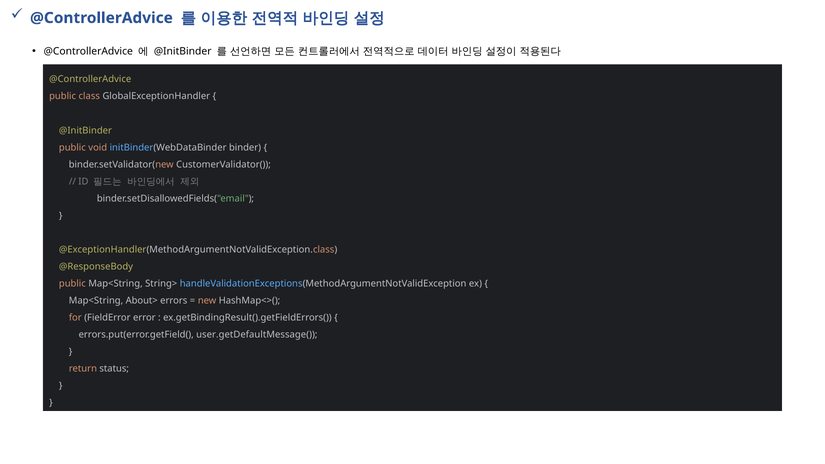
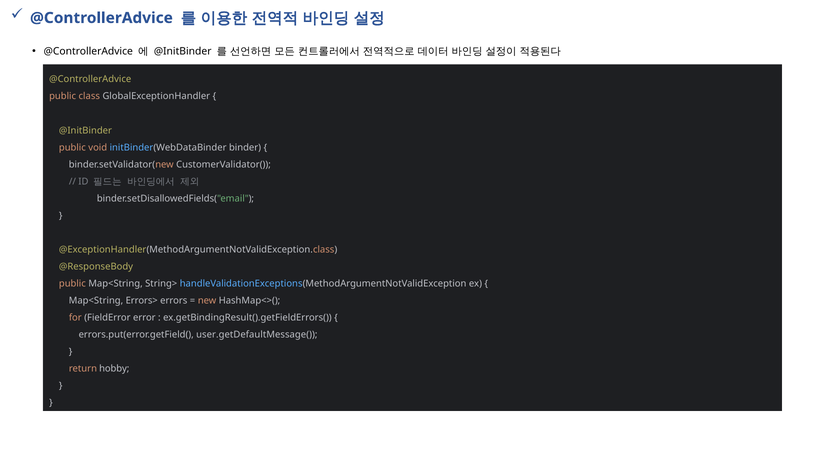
About>: About> -> Errors>
status: status -> hobby
